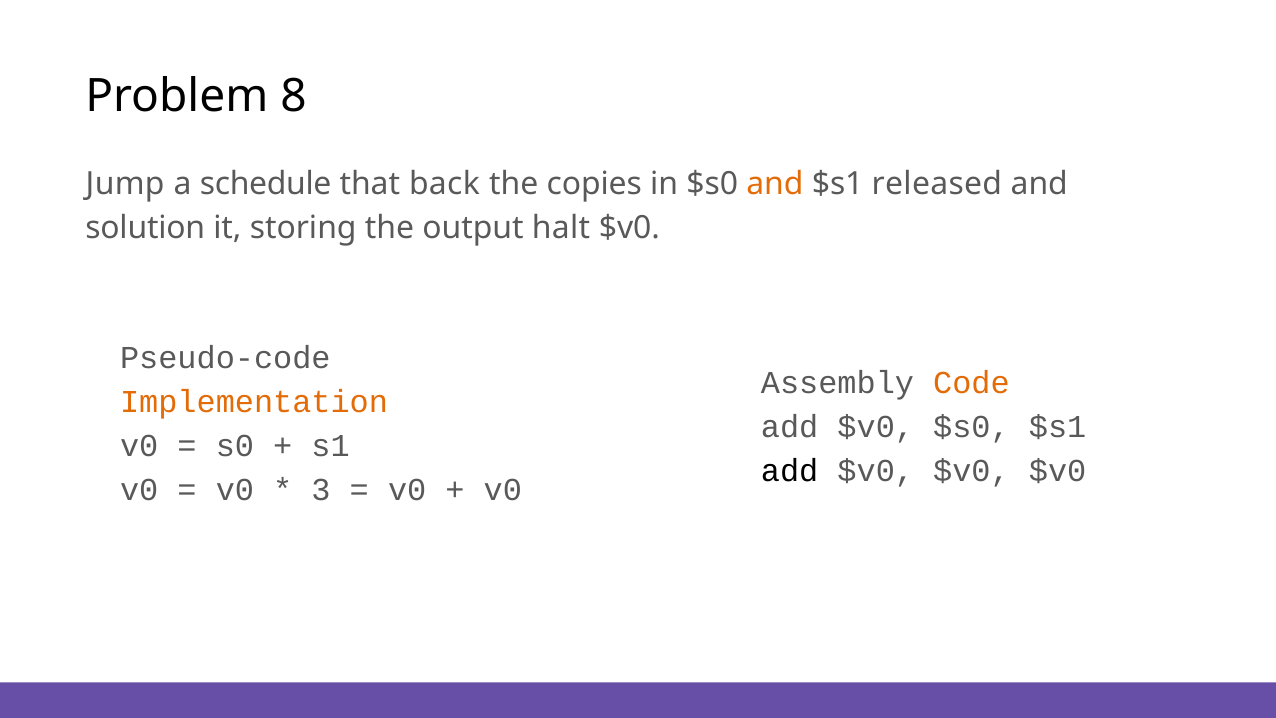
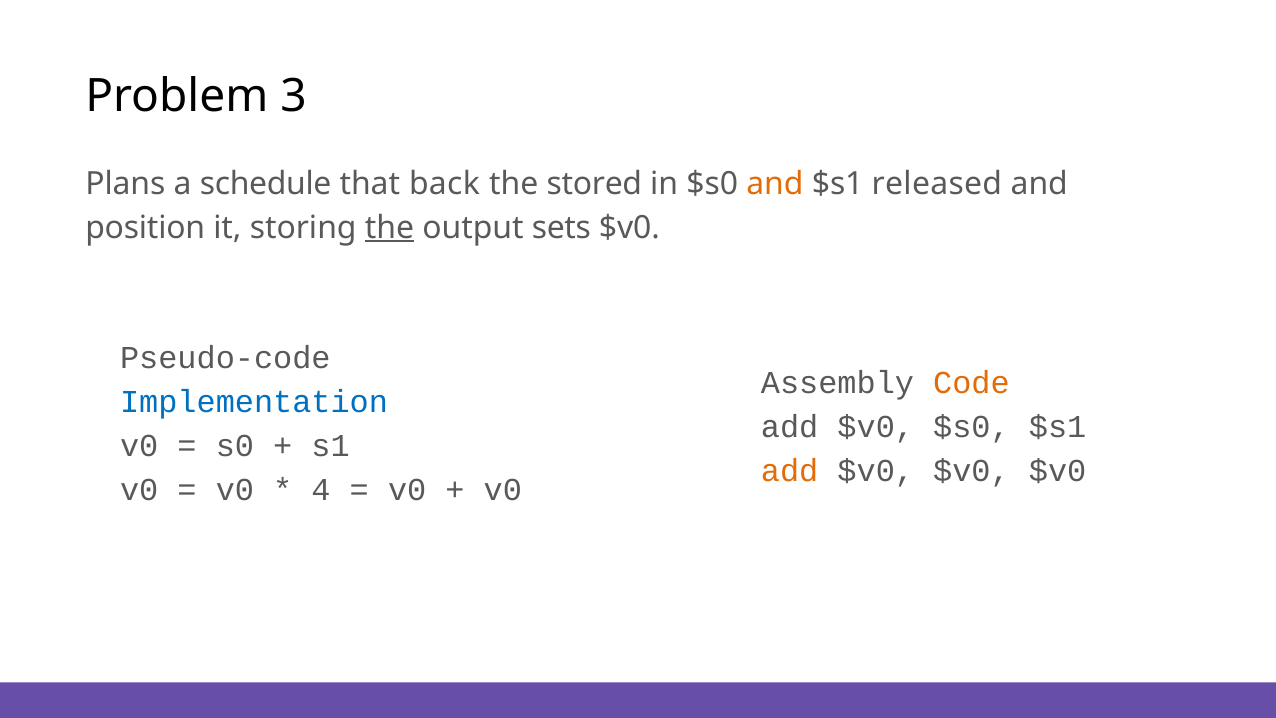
8: 8 -> 3
Jump: Jump -> Plans
copies: copies -> stored
solution: solution -> position
the at (389, 227) underline: none -> present
halt: halt -> sets
Implementation colour: orange -> blue
add at (790, 471) colour: black -> orange
3: 3 -> 4
